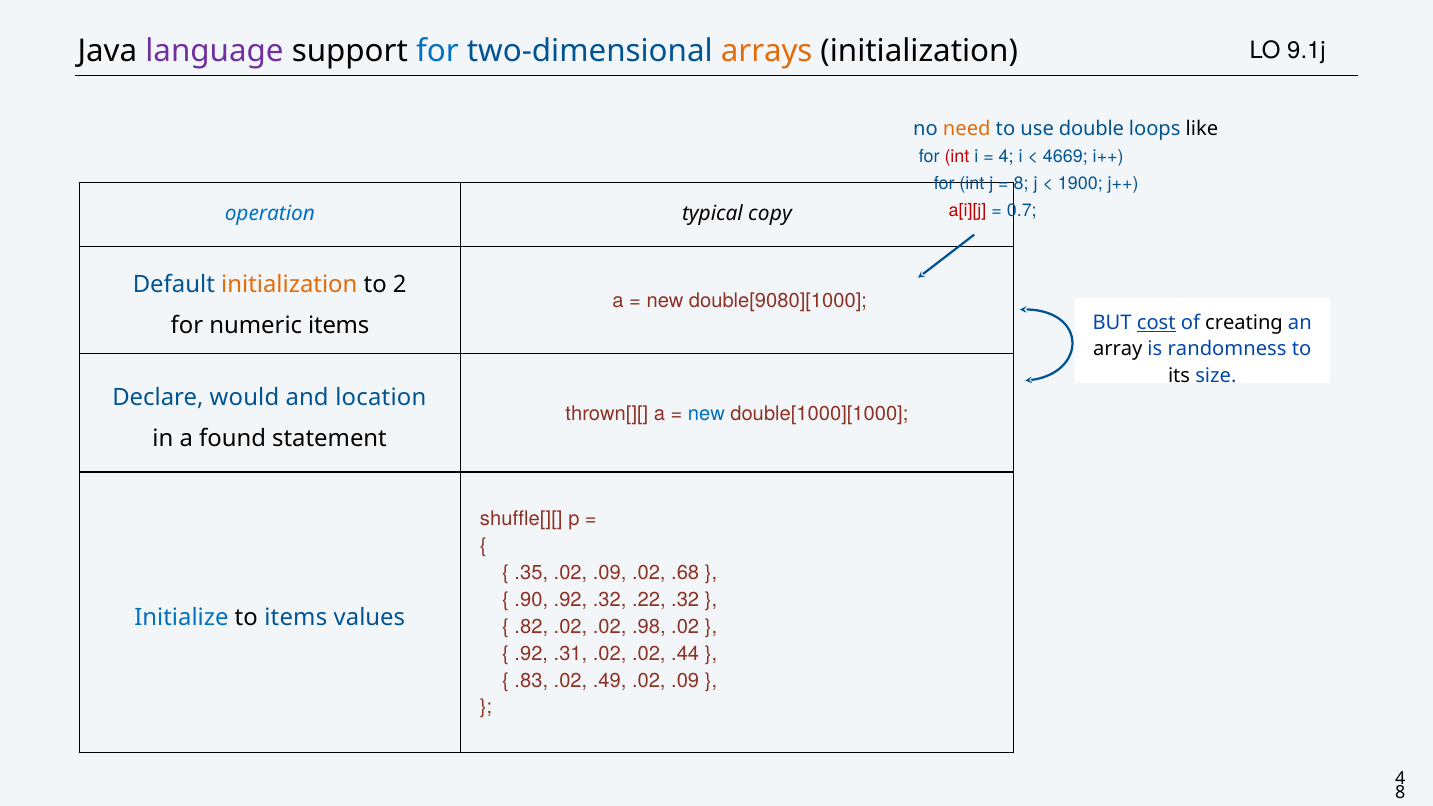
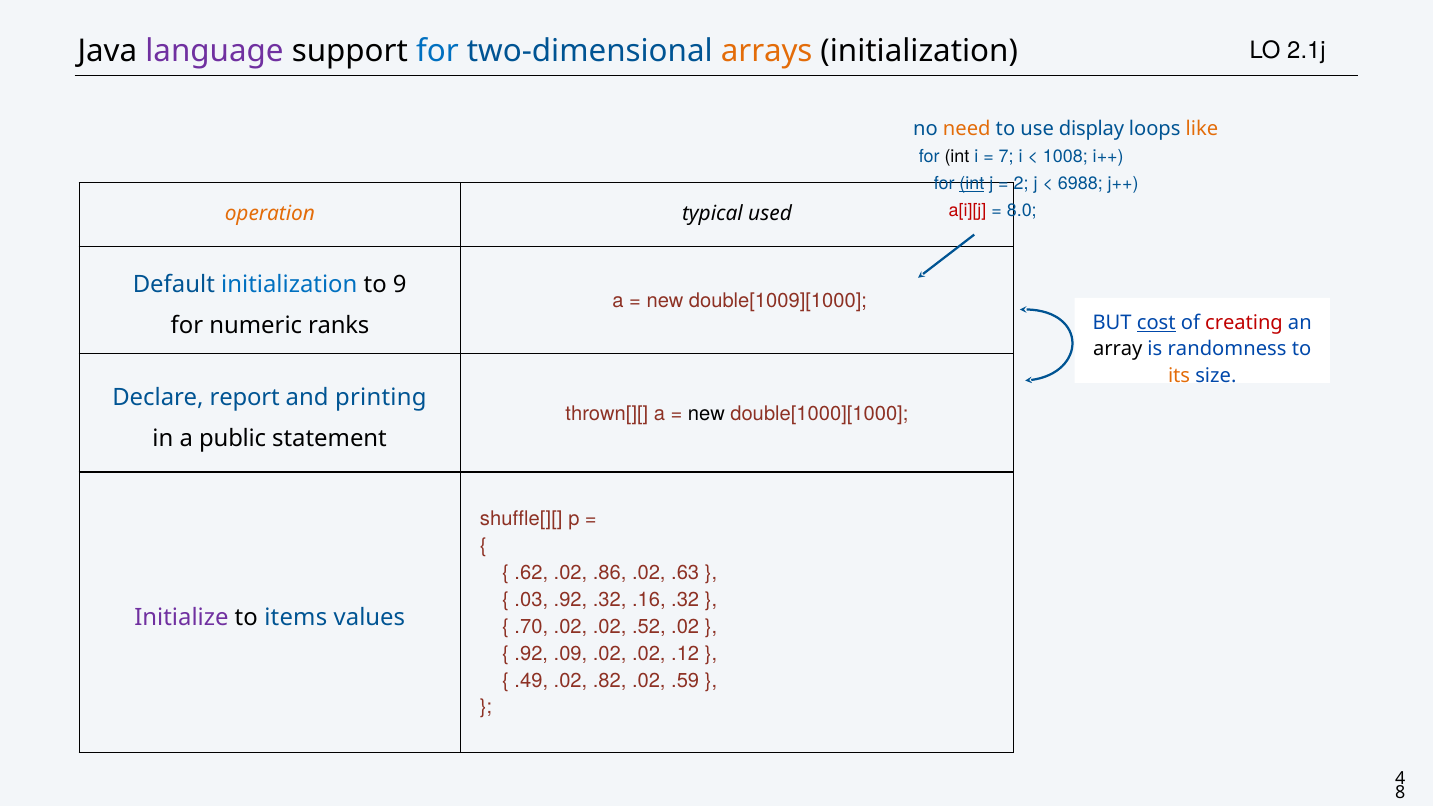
9.1j: 9.1j -> 2.1j
double: double -> display
like colour: black -> orange
int at (957, 157) colour: red -> black
4 at (1006, 157): 4 -> 7
4669: 4669 -> 1008
int at (972, 184) underline: none -> present
8 at (1021, 184): 8 -> 2
1900: 1900 -> 6988
0.7: 0.7 -> 8.0
operation colour: blue -> orange
copy: copy -> used
initialization at (289, 285) colour: orange -> blue
2: 2 -> 9
double[9080][1000: double[9080][1000 -> double[1009][1000
creating colour: black -> red
numeric items: items -> ranks
its colour: black -> orange
would: would -> report
location: location -> printing
new at (706, 414) colour: blue -> black
found: found -> public
.35: .35 -> .62
.09 at (610, 573): .09 -> .86
.68: .68 -> .63
.90: .90 -> .03
.22: .22 -> .16
Initialize colour: blue -> purple
.82: .82 -> .70
.98: .98 -> .52
.31: .31 -> .09
.44: .44 -> .12
.83: .83 -> .49
.49: .49 -> .82
.09 at (685, 680): .09 -> .59
